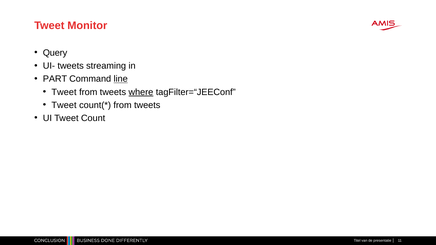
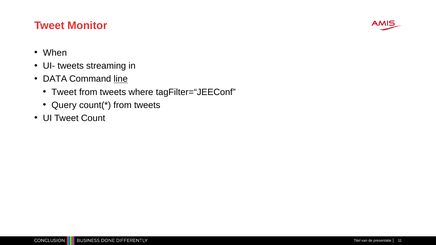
Query: Query -> When
PART: PART -> DATA
where underline: present -> none
Tweet at (64, 105): Tweet -> Query
